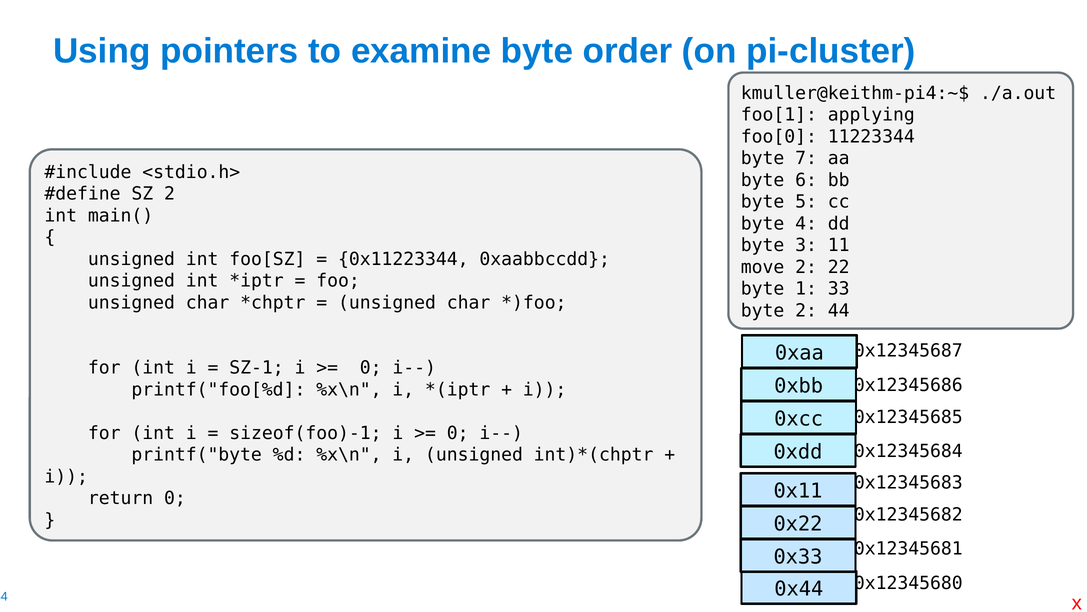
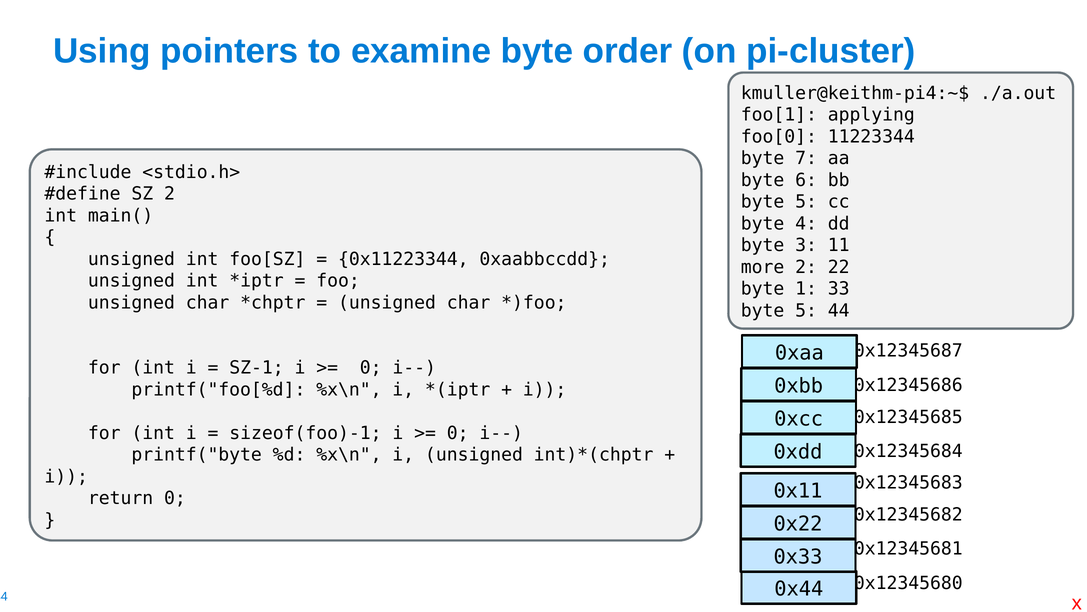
move: move -> more
2 at (806, 310): 2 -> 5
